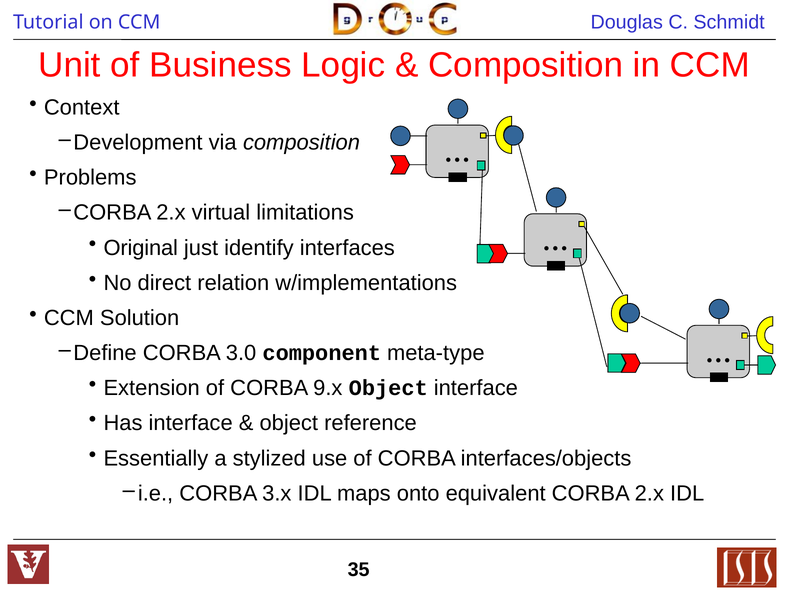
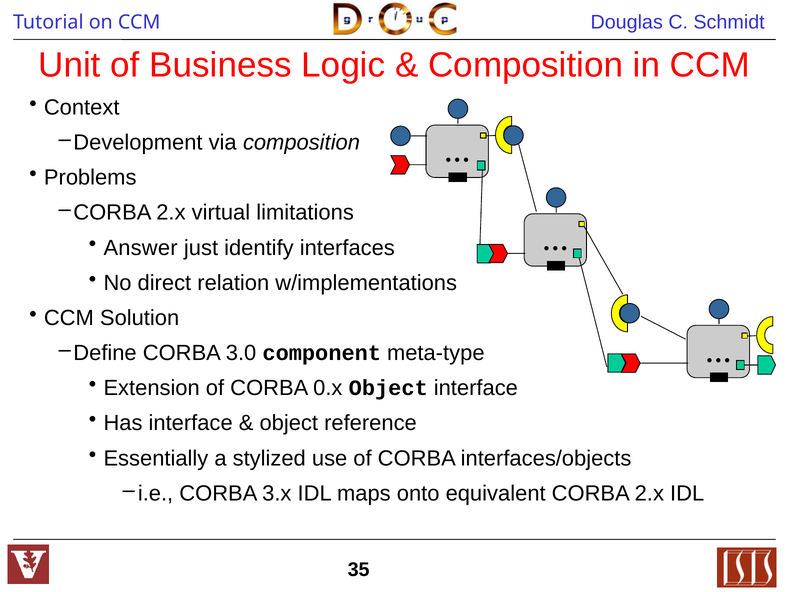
Original: Original -> Answer
9.x: 9.x -> 0.x
